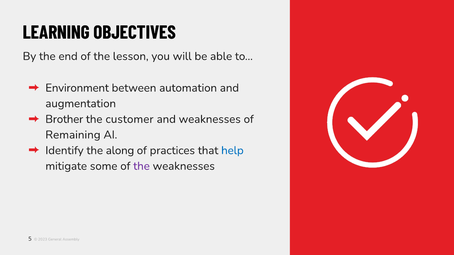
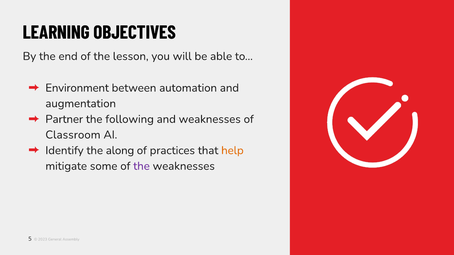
Brother: Brother -> Partner
customer: customer -> following
Remaining: Remaining -> Classroom
help colour: blue -> orange
